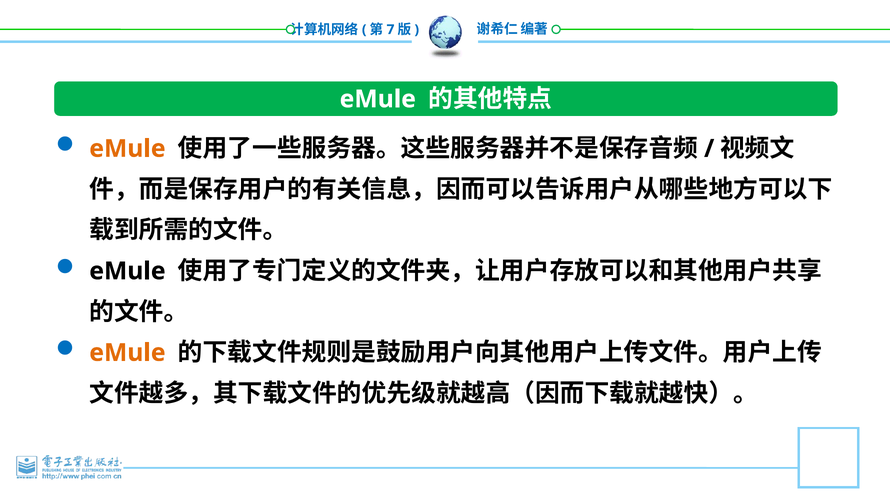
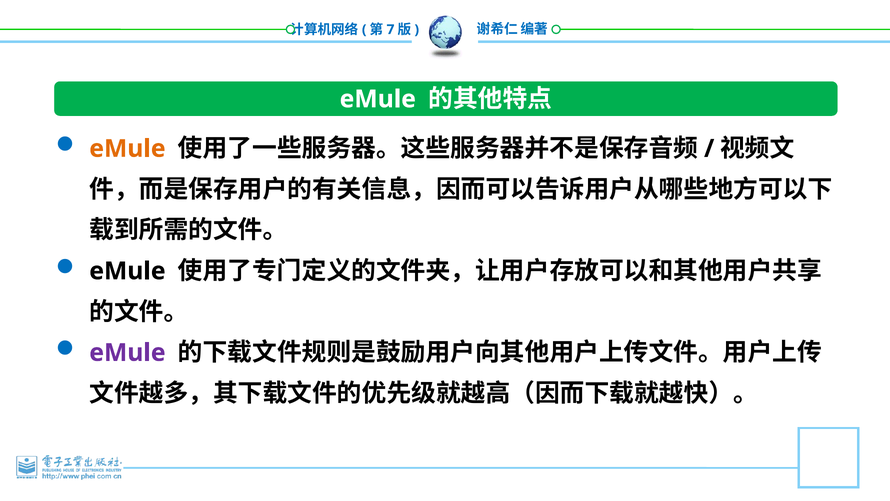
eMule at (127, 352) colour: orange -> purple
